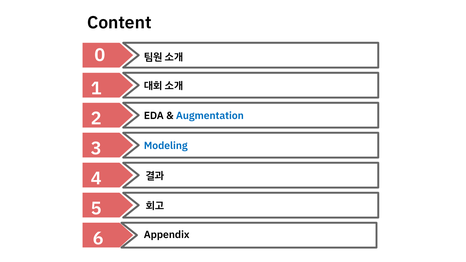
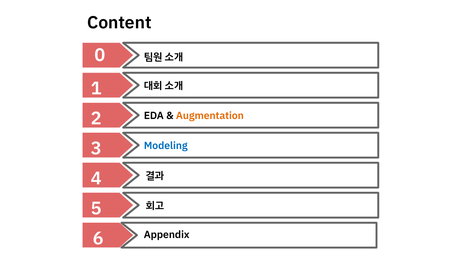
Augmentation colour: blue -> orange
